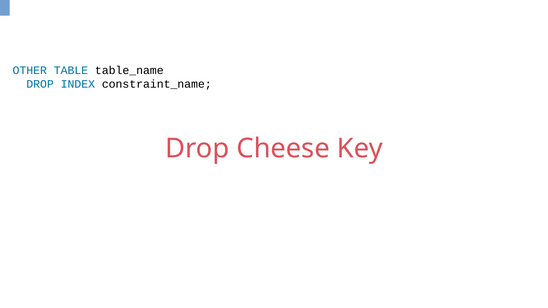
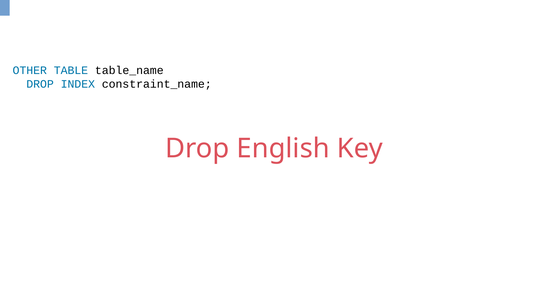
Cheese: Cheese -> English
